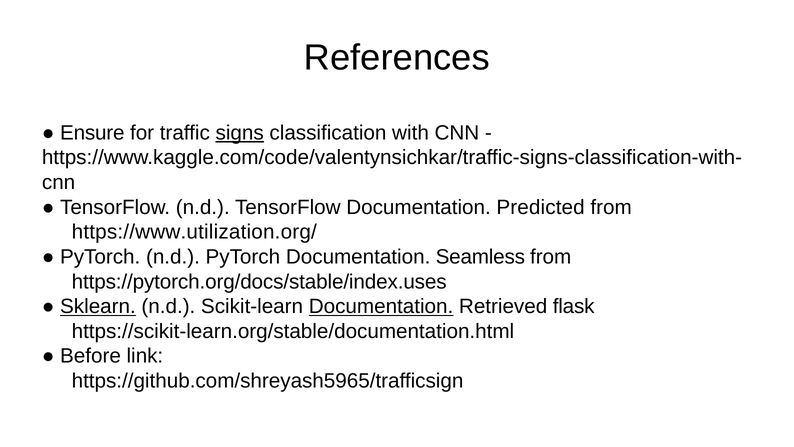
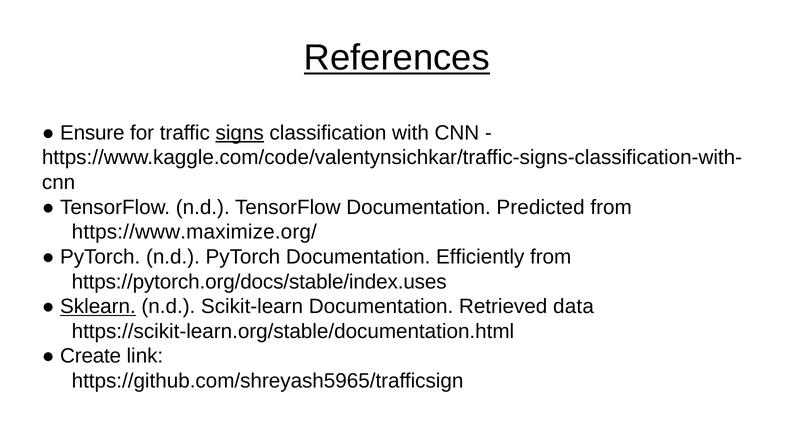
References underline: none -> present
https://www.utilization.org/: https://www.utilization.org/ -> https://www.maximize.org/
Seamless: Seamless -> Efficiently
Documentation at (381, 306) underline: present -> none
flask: flask -> data
Before: Before -> Create
